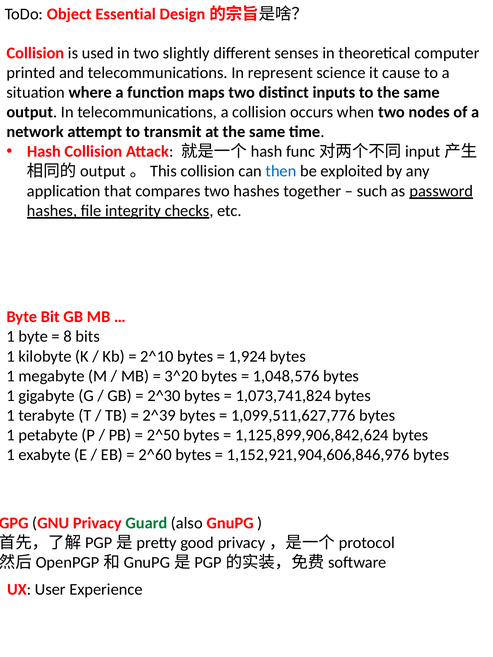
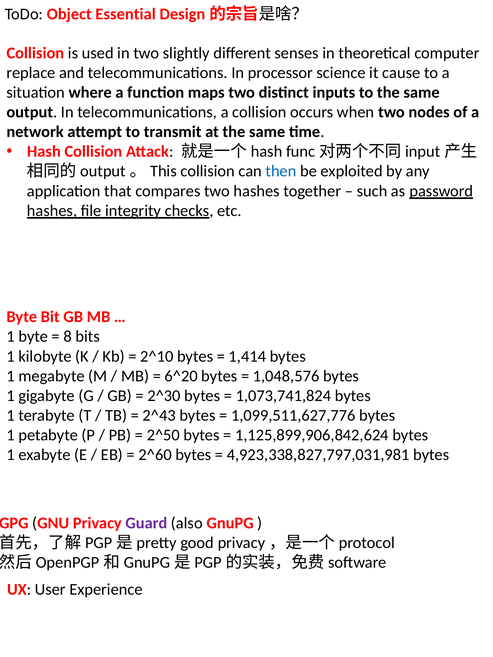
printed: printed -> replace
represent: represent -> processor
1,924: 1,924 -> 1,414
3^20: 3^20 -> 6^20
2^39: 2^39 -> 2^43
1,152,921,904,606,846,976: 1,152,921,904,606,846,976 -> 4,923,338,827,797,031,981
Guard colour: green -> purple
